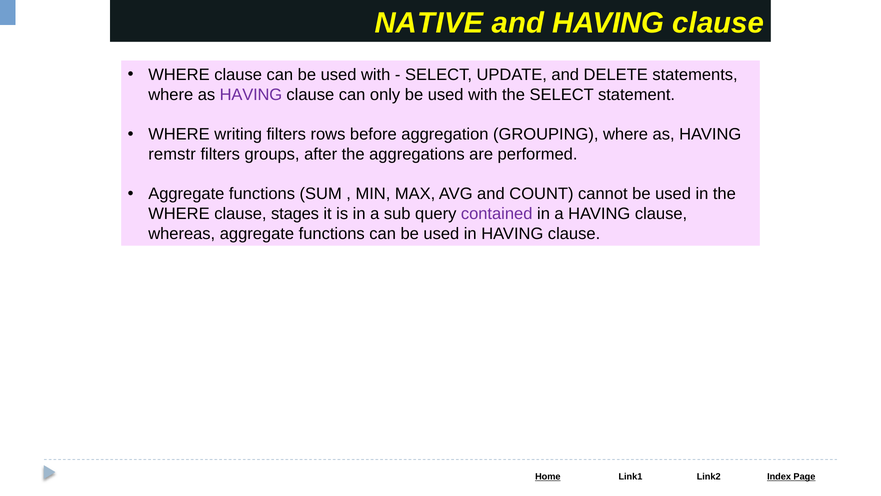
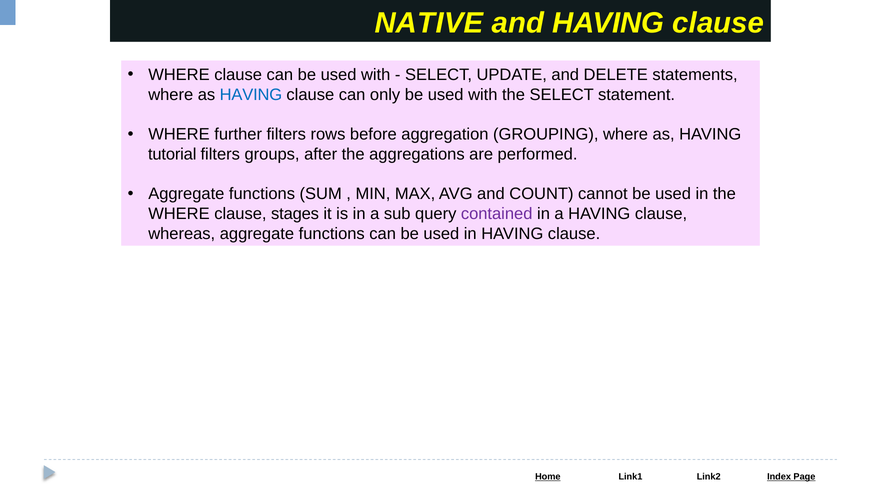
HAVING at (251, 95) colour: purple -> blue
writing: writing -> further
remstr: remstr -> tutorial
